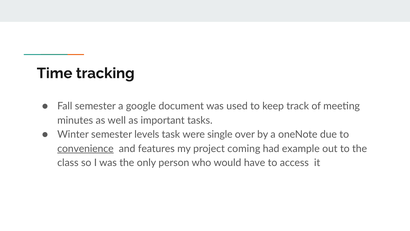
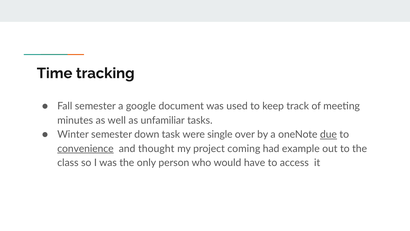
important: important -> unfamiliar
levels: levels -> down
due underline: none -> present
features: features -> thought
